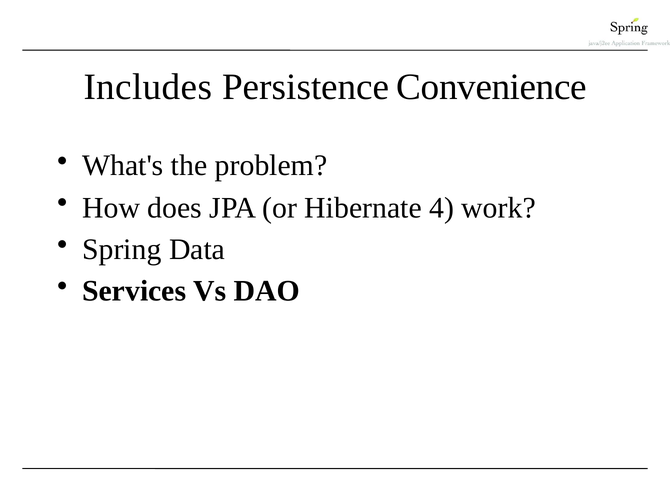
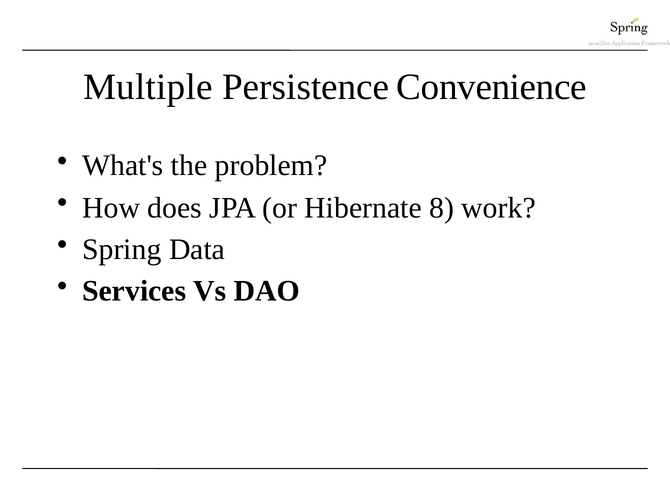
Includes: Includes -> Multiple
4: 4 -> 8
